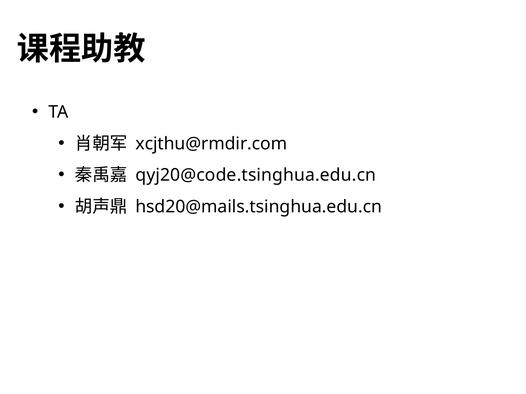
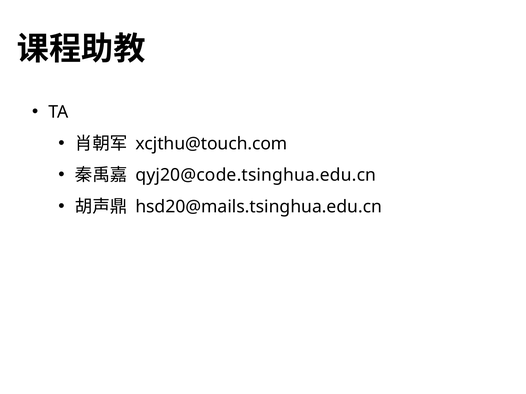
xcjthu@rmdir.com: xcjthu@rmdir.com -> xcjthu@touch.com
